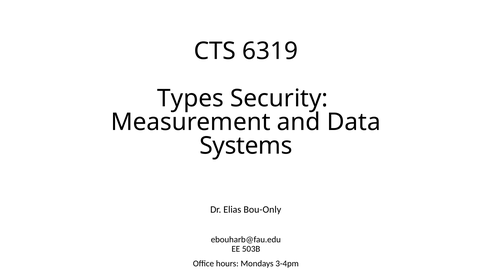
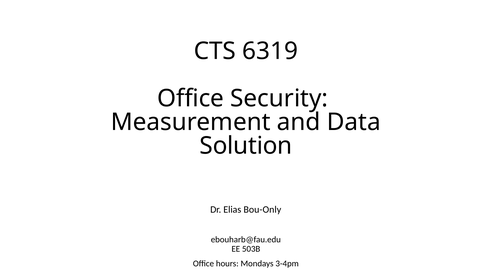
Types at (191, 98): Types -> Office
Systems: Systems -> Solution
